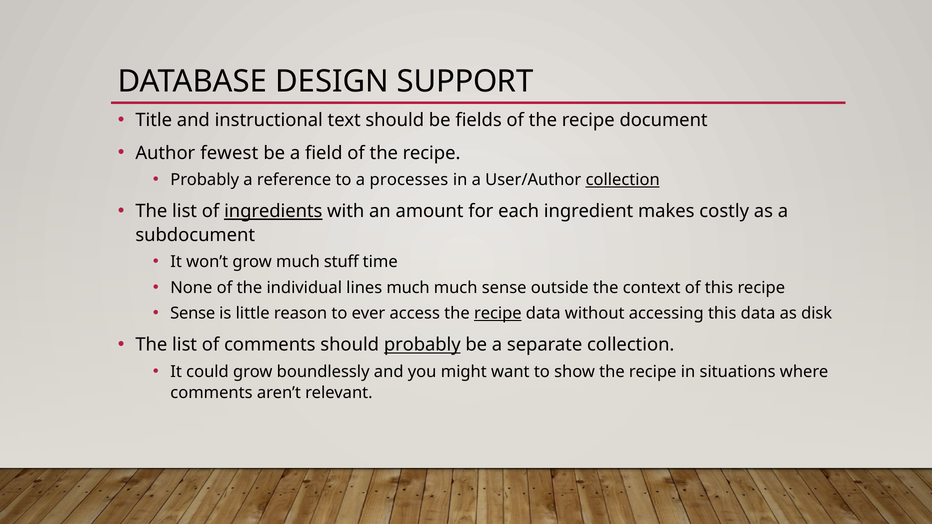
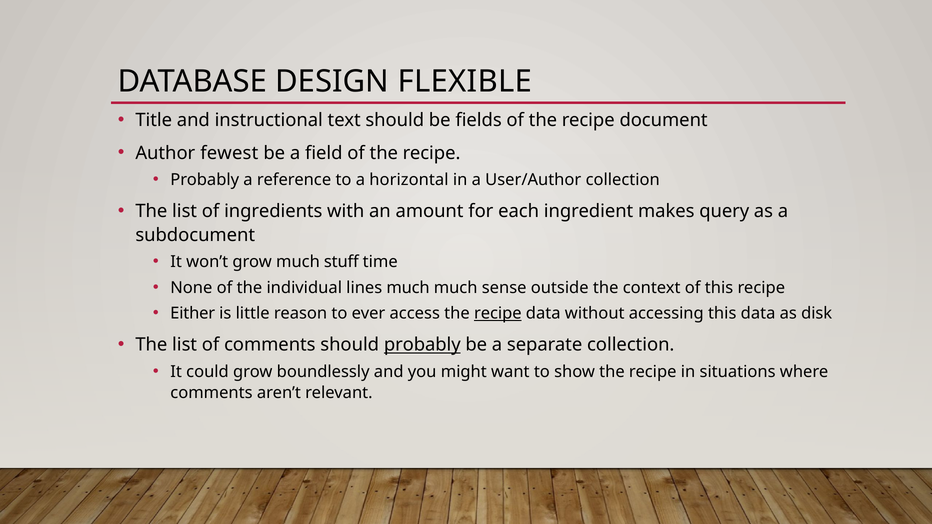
SUPPORT: SUPPORT -> FLEXIBLE
processes: processes -> horizontal
collection at (623, 180) underline: present -> none
ingredients underline: present -> none
costly: costly -> query
Sense at (193, 313): Sense -> Either
